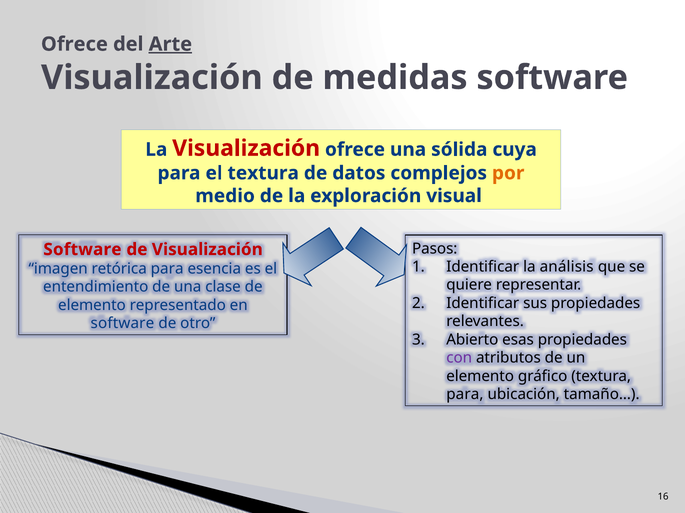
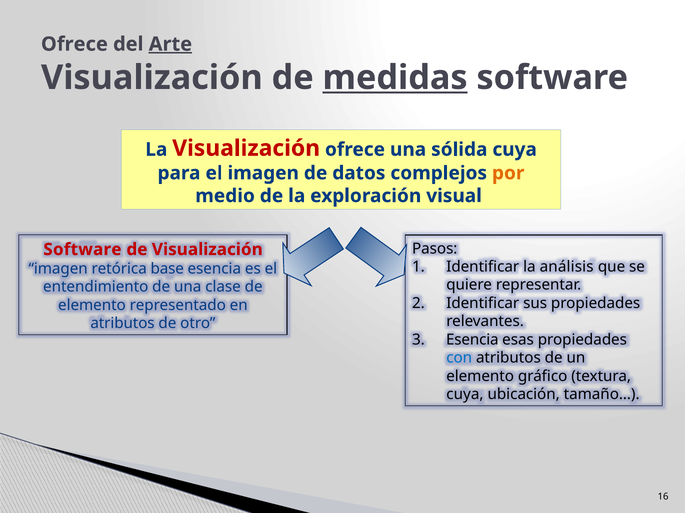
medidas underline: none -> present
el textura: textura -> imagen
retórica para: para -> base
software at (122, 324): software -> atributos
Abierto at (472, 340): Abierto -> Esencia
con colour: purple -> blue
para at (465, 395): para -> cuya
